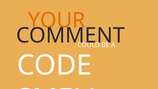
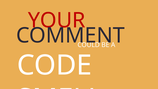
YOUR colour: orange -> red
